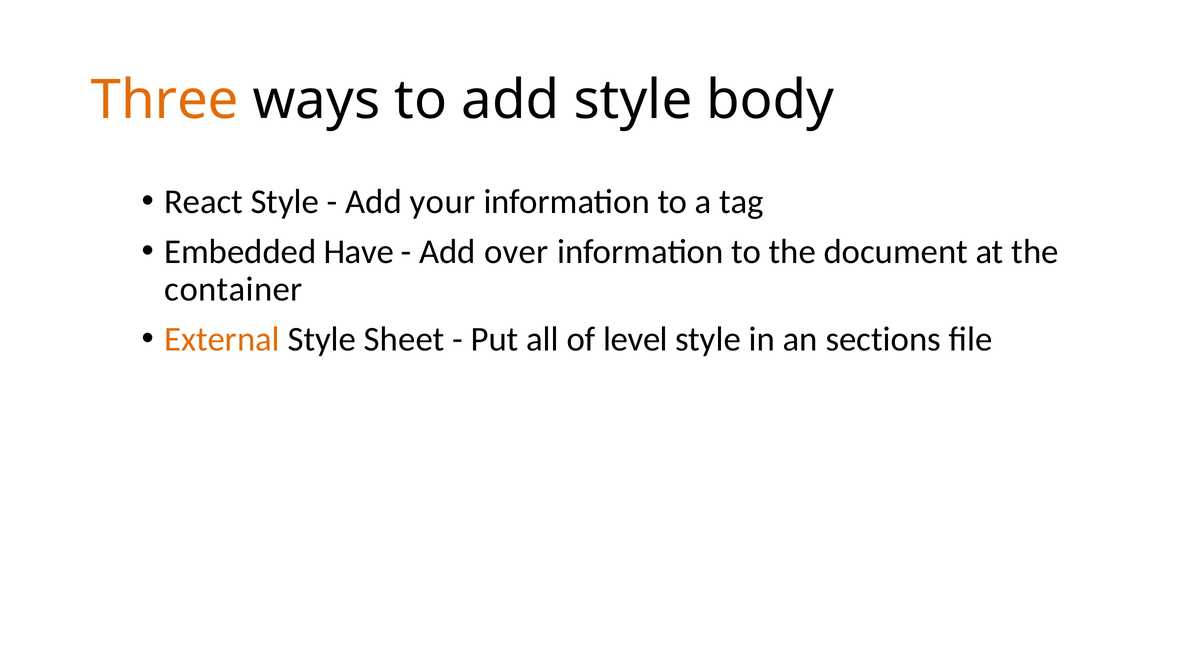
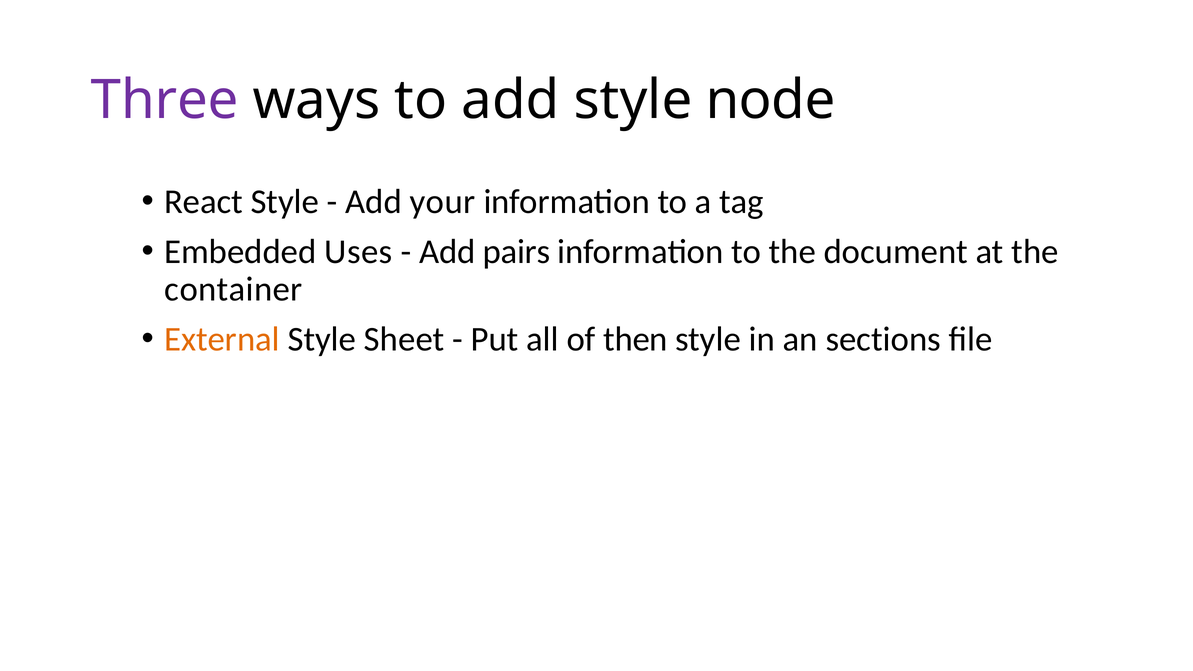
Three colour: orange -> purple
body: body -> node
Have: Have -> Uses
over: over -> pairs
level: level -> then
